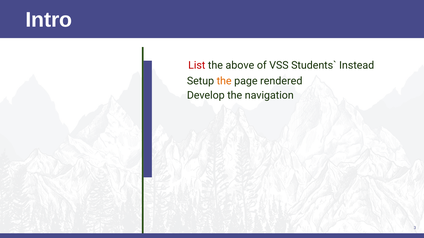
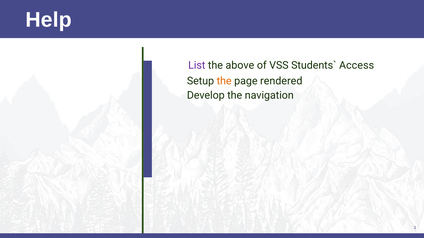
Intro: Intro -> Help
List colour: red -> purple
Instead: Instead -> Access
